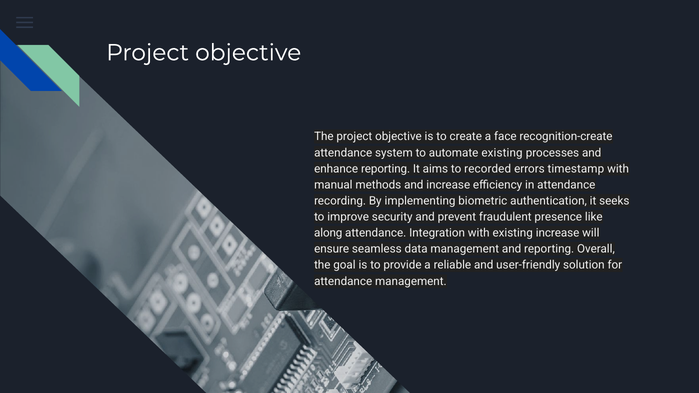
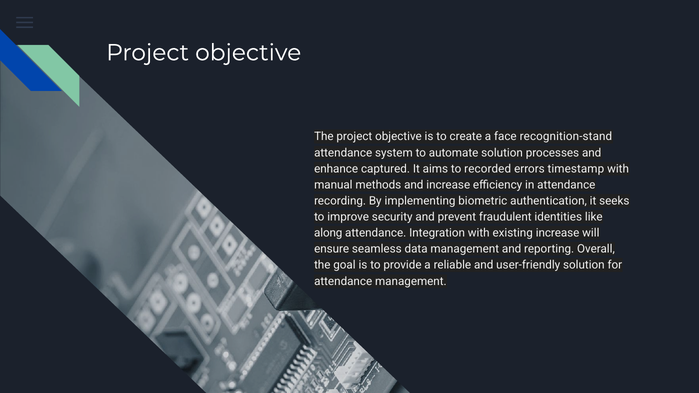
recognition-create: recognition-create -> recognition-stand
automate existing: existing -> solution
enhance reporting: reporting -> captured
presence: presence -> identities
